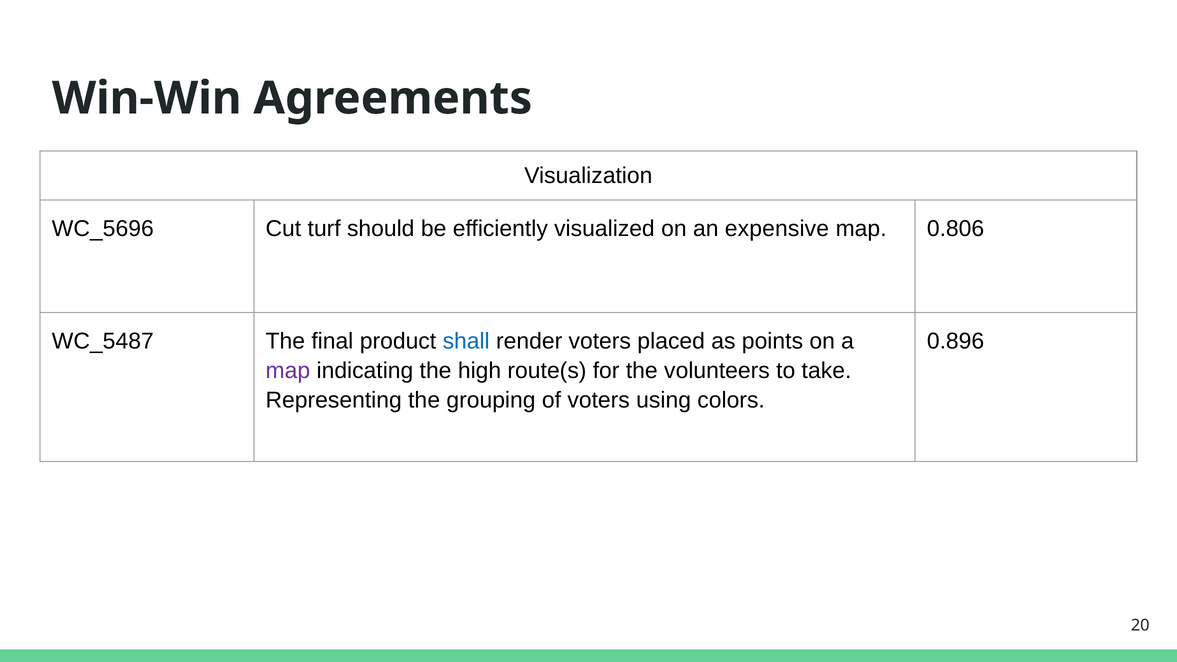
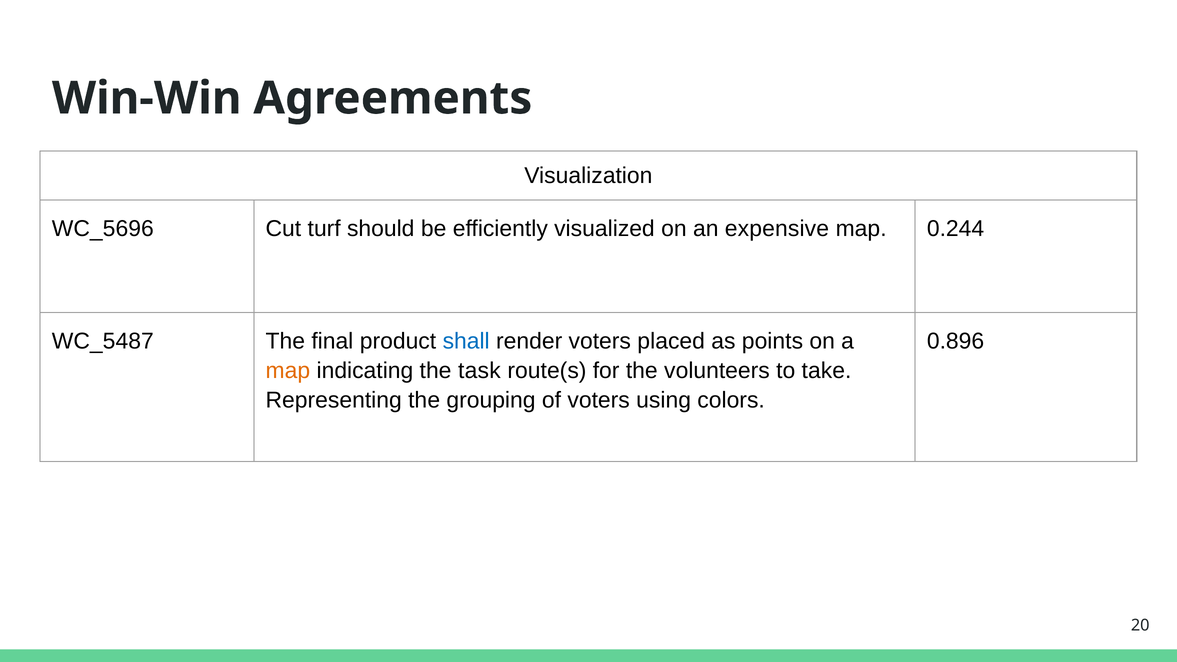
0.806: 0.806 -> 0.244
map at (288, 371) colour: purple -> orange
high: high -> task
